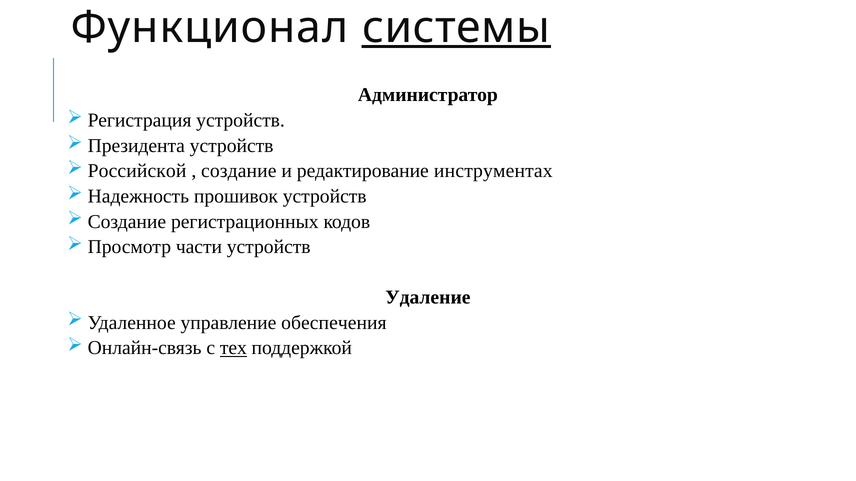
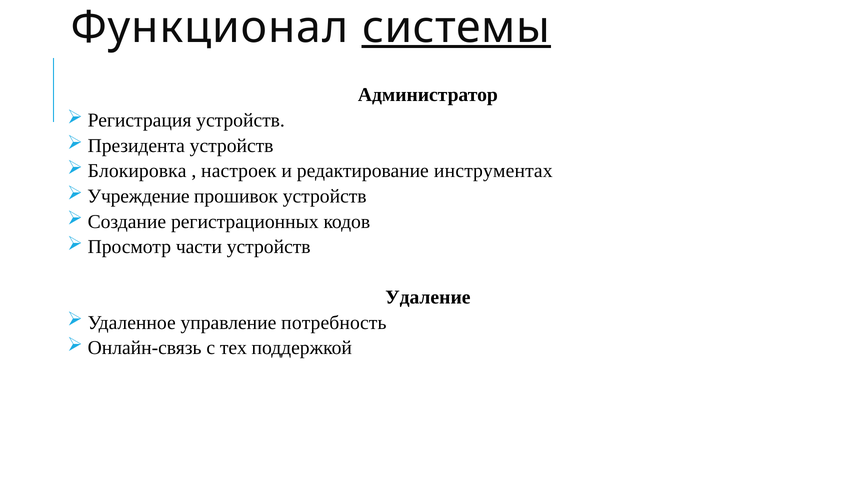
Российской: Российской -> Блокировка
создание at (239, 171): создание -> настроек
Надежность: Надежность -> Учреждение
обеспечения: обеспечения -> потребность
тех underline: present -> none
